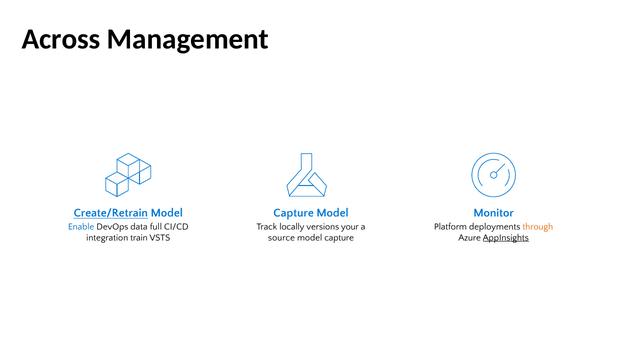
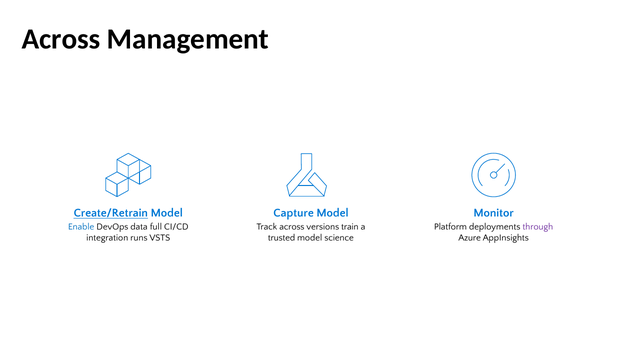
Track locally: locally -> across
your: your -> train
through colour: orange -> purple
train: train -> runs
source: source -> trusted
model capture: capture -> science
AppInsights underline: present -> none
